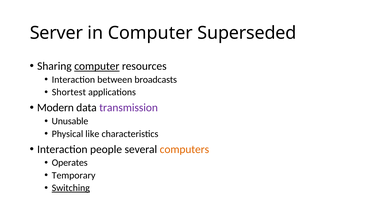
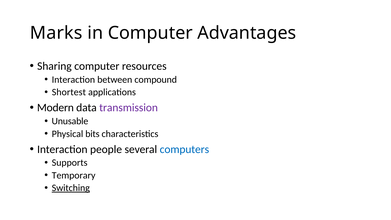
Server: Server -> Marks
Superseded: Superseded -> Advantages
computer at (97, 66) underline: present -> none
broadcasts: broadcasts -> compound
like: like -> bits
computers colour: orange -> blue
Operates: Operates -> Supports
